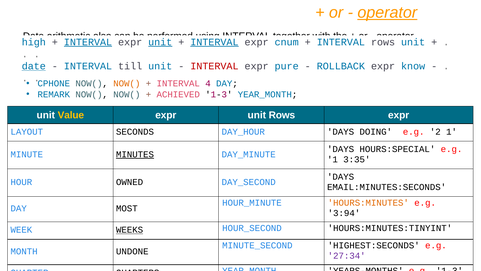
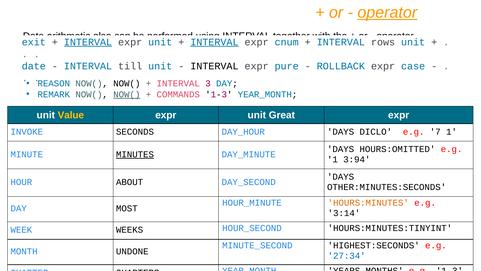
high: high -> exit
unit at (160, 42) underline: present -> none
date at (34, 66) underline: present -> none
INTERVAL at (214, 66) colour: red -> black
know: know -> case
CPHONE: CPHONE -> REASON
NOW( at (127, 84) colour: orange -> black
4: 4 -> 3
NOW( at (127, 94) underline: none -> present
ACHIEVED: ACHIEVED -> COMMANDS
unit Rows: Rows -> Great
LAYOUT: LAYOUT -> INVOKE
DOING: DOING -> DICLO
2: 2 -> 7
HOURS:SPECIAL: HOURS:SPECIAL -> HOURS:OMITTED
3:35: 3:35 -> 3:94
OWNED: OWNED -> ABOUT
EMAIL:MINUTES:SECONDS: EMAIL:MINUTES:SECONDS -> OTHER:MINUTES:SECONDS
3:94: 3:94 -> 3:14
WEEKS underline: present -> none
27:34 colour: purple -> blue
